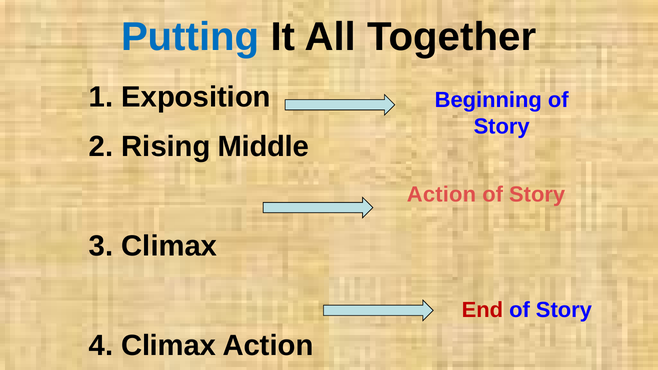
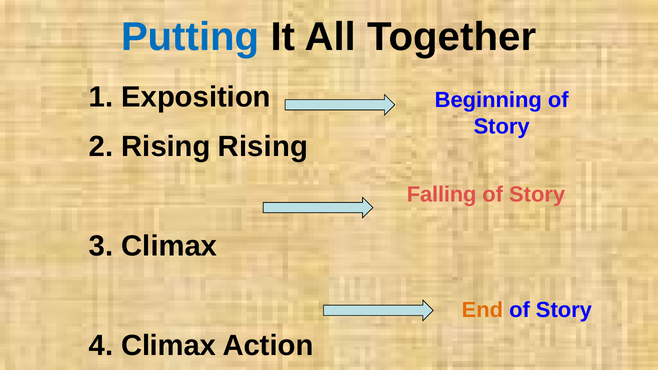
Rising Middle: Middle -> Rising
Action at (441, 195): Action -> Falling
End colour: red -> orange
